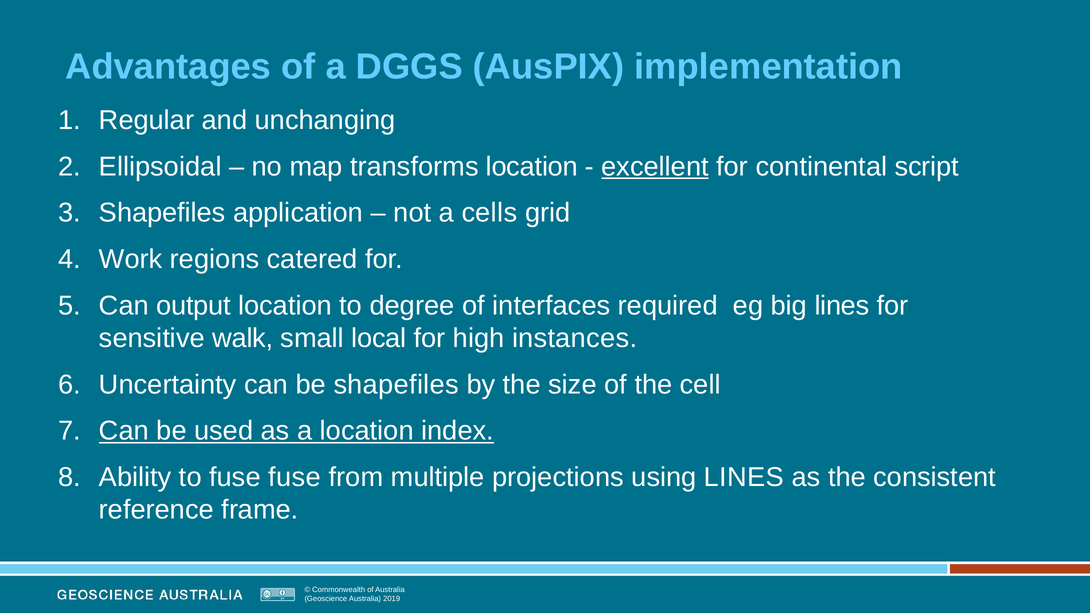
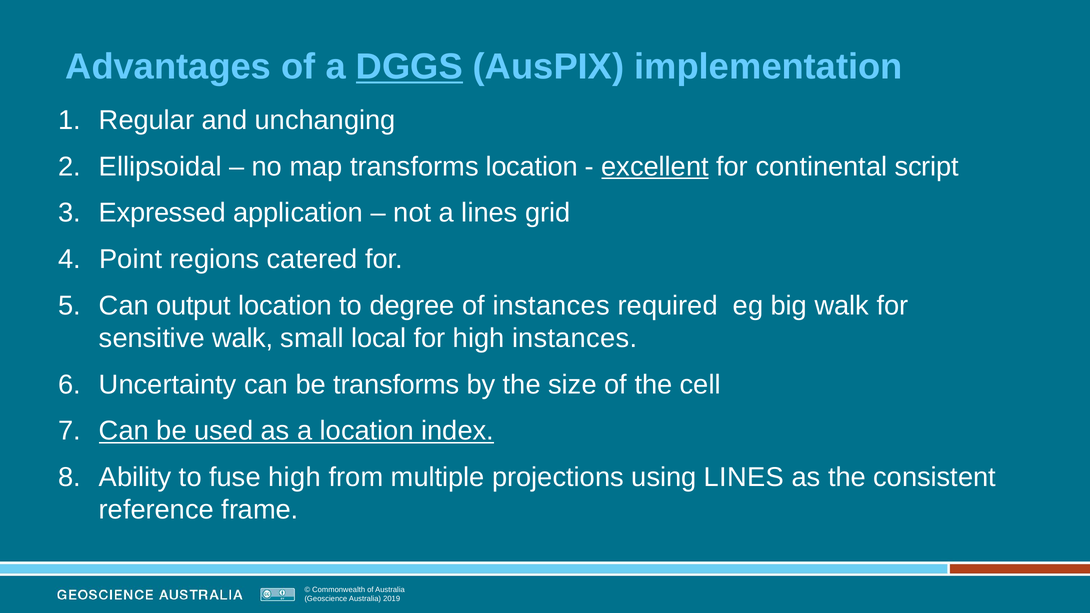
DGGS underline: none -> present
Shapefiles at (162, 213): Shapefiles -> Expressed
a cells: cells -> lines
Work: Work -> Point
of interfaces: interfaces -> instances
big lines: lines -> walk
be shapefiles: shapefiles -> transforms
fuse fuse: fuse -> high
